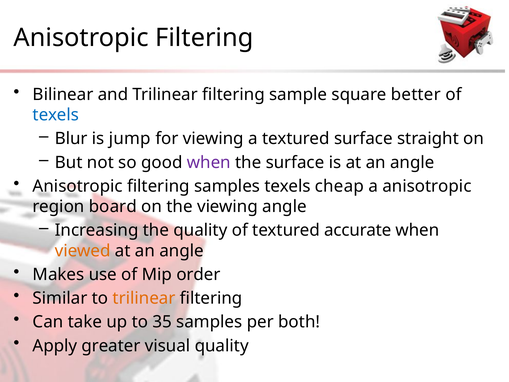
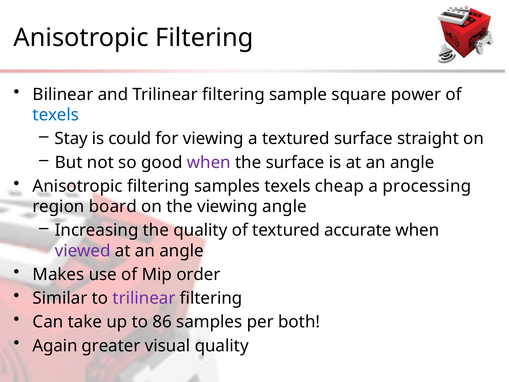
better: better -> power
Blur: Blur -> Stay
jump: jump -> could
a anisotropic: anisotropic -> processing
viewed colour: orange -> purple
trilinear at (144, 298) colour: orange -> purple
35: 35 -> 86
Apply: Apply -> Again
